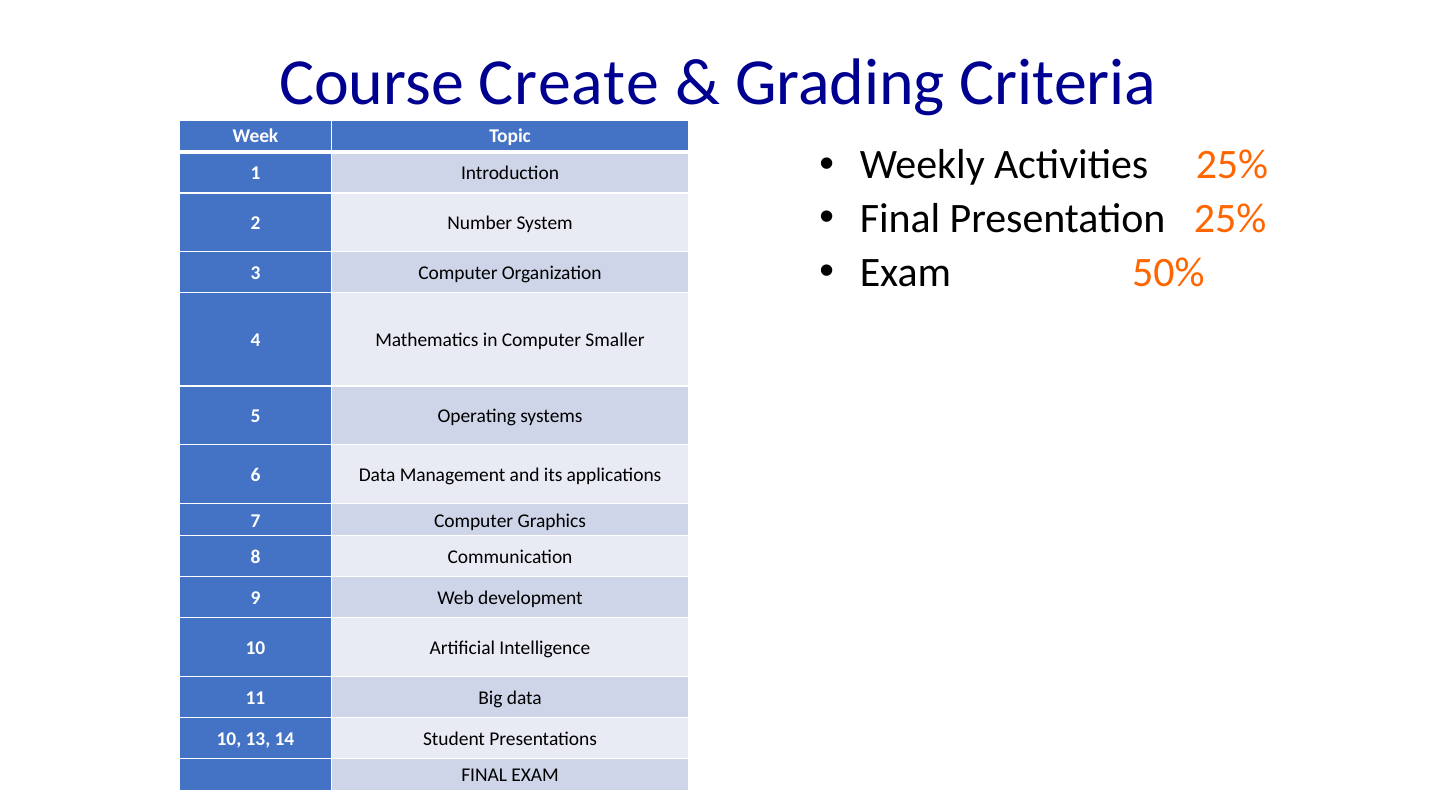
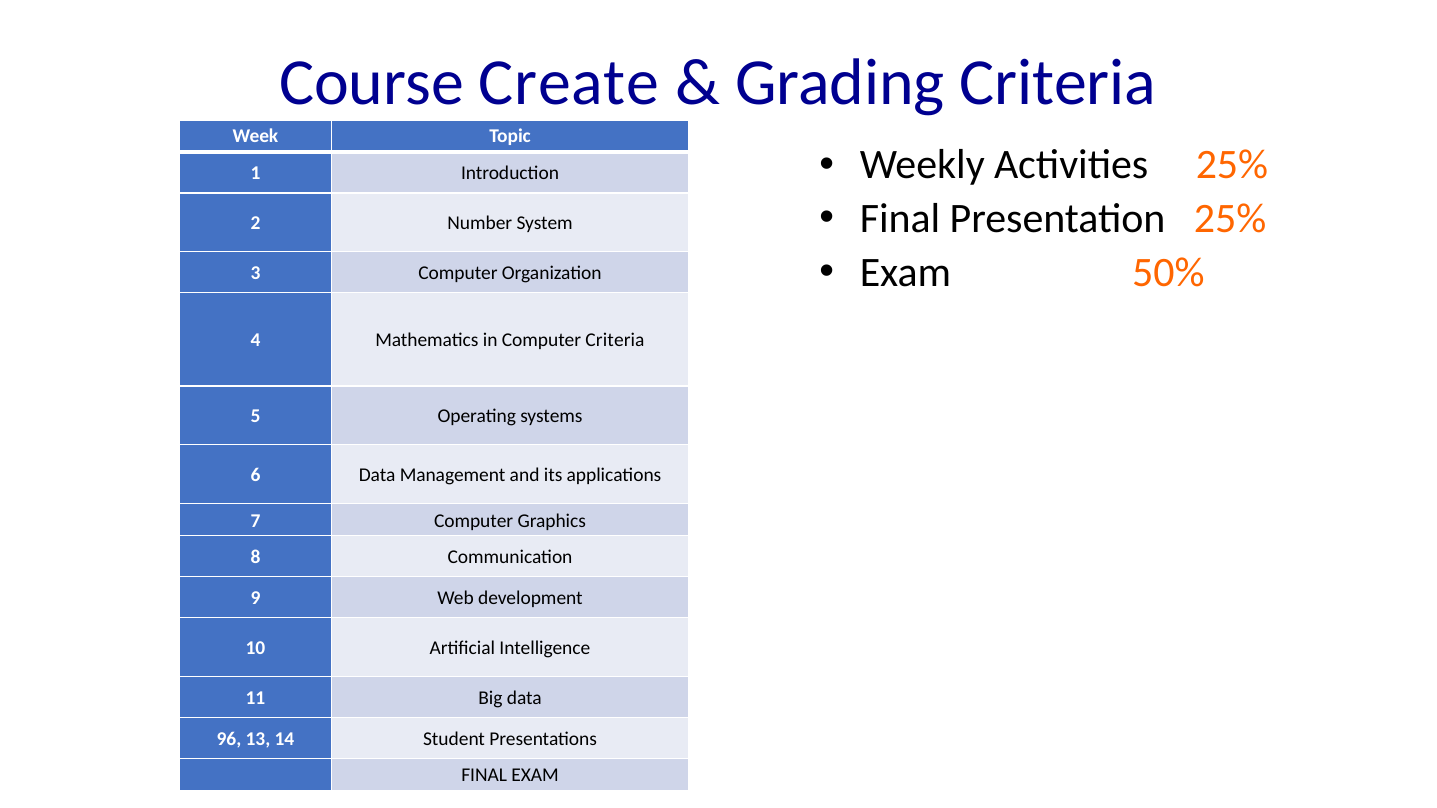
Computer Smaller: Smaller -> Criteria
10 at (229, 739): 10 -> 96
